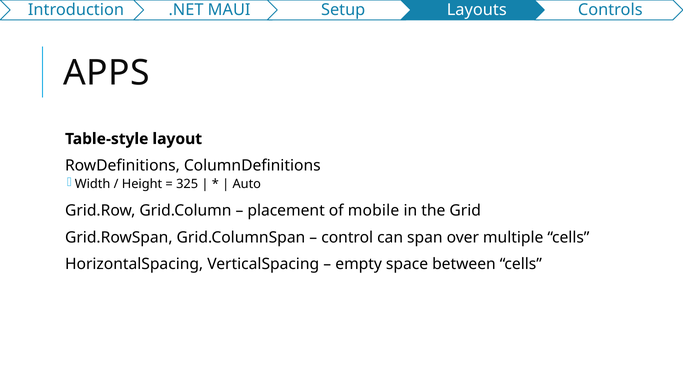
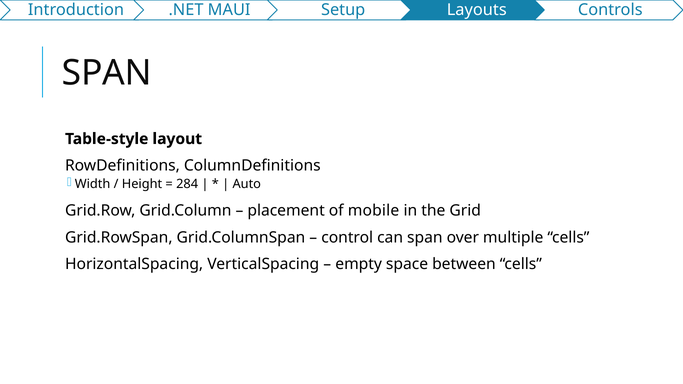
APPS at (106, 73): APPS -> SPAN
325: 325 -> 284
